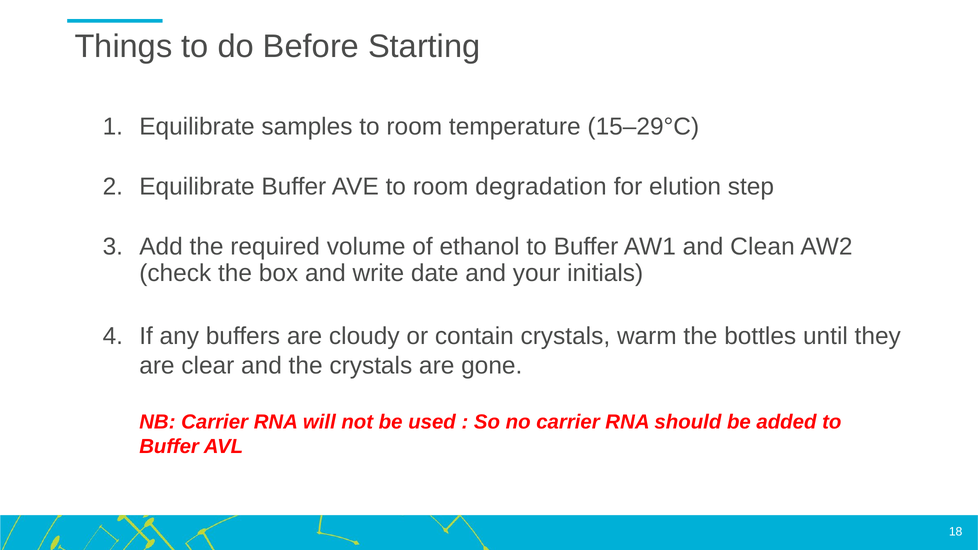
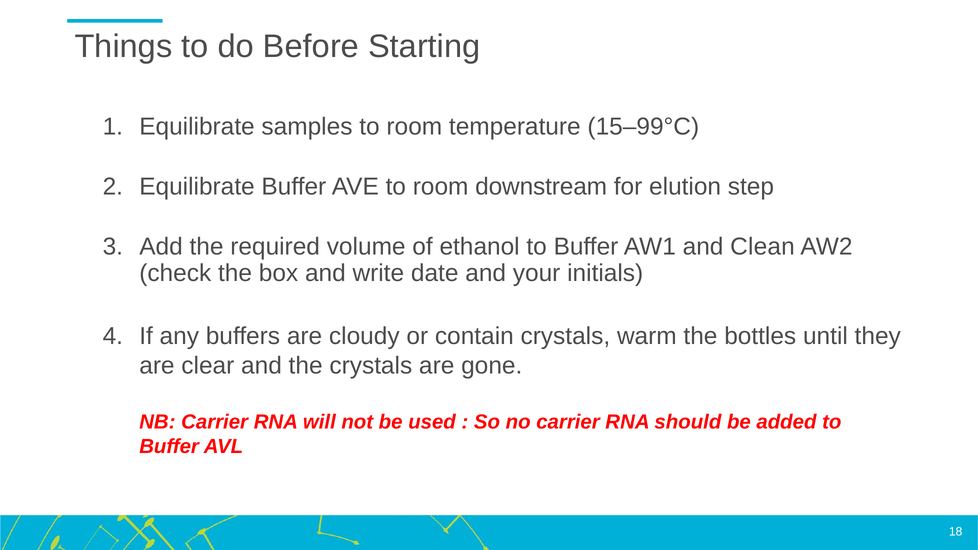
15–29°C: 15–29°C -> 15–99°C
degradation: degradation -> downstream
